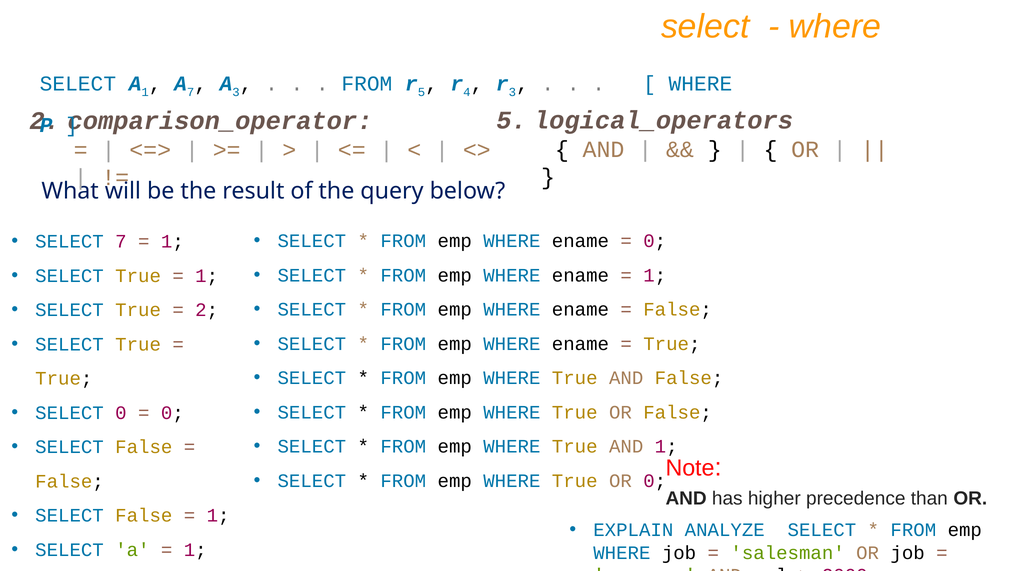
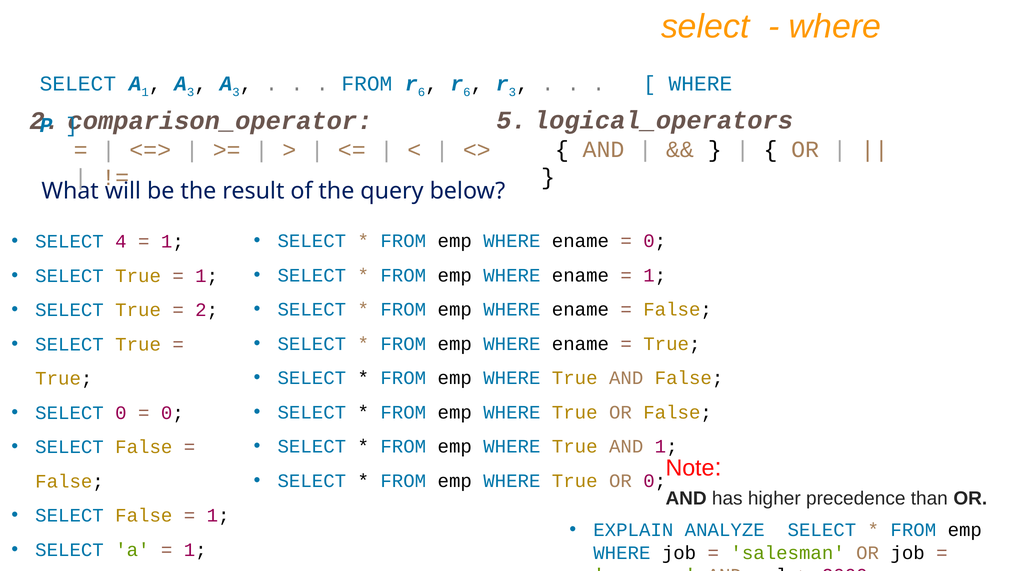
7 at (191, 92): 7 -> 3
5 at (421, 92): 5 -> 6
4 at (467, 92): 4 -> 6
SELECT 7: 7 -> 4
